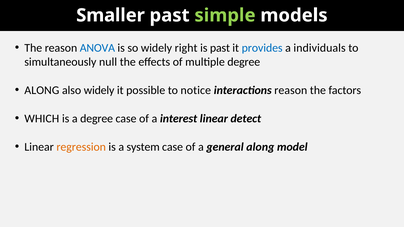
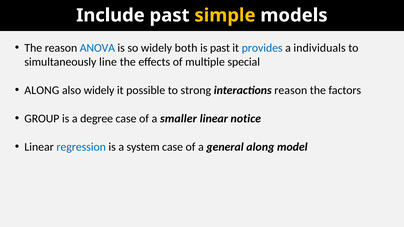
Smaller: Smaller -> Include
simple colour: light green -> yellow
right: right -> both
null: null -> line
multiple degree: degree -> special
notice: notice -> strong
WHICH: WHICH -> GROUP
interest: interest -> smaller
detect: detect -> notice
regression colour: orange -> blue
